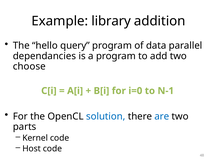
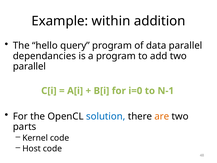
library: library -> within
choose at (29, 66): choose -> parallel
are colour: blue -> orange
